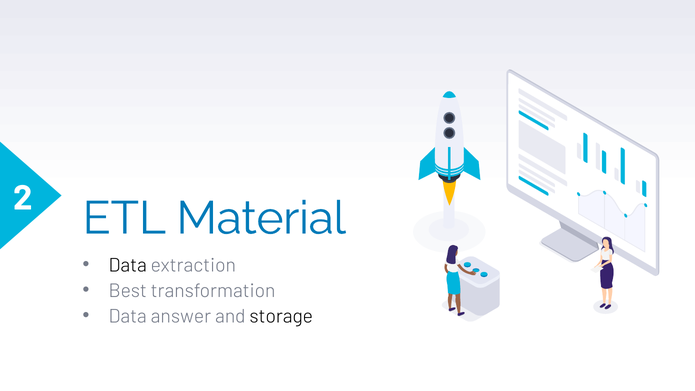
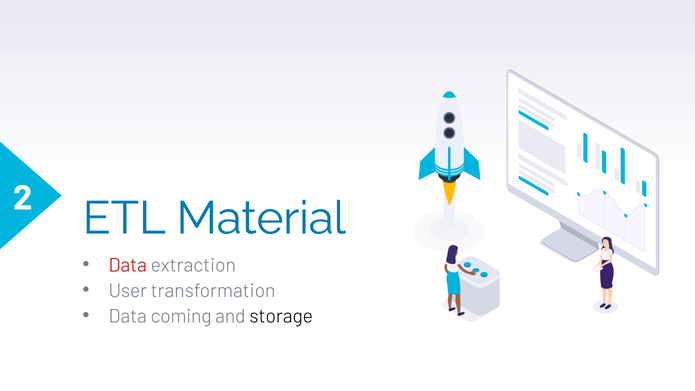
Data at (128, 265) colour: black -> red
Best: Best -> User
answer: answer -> coming
